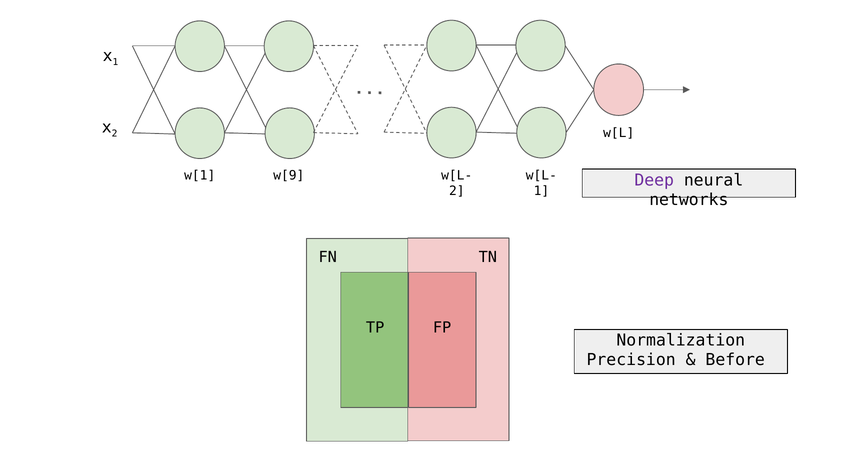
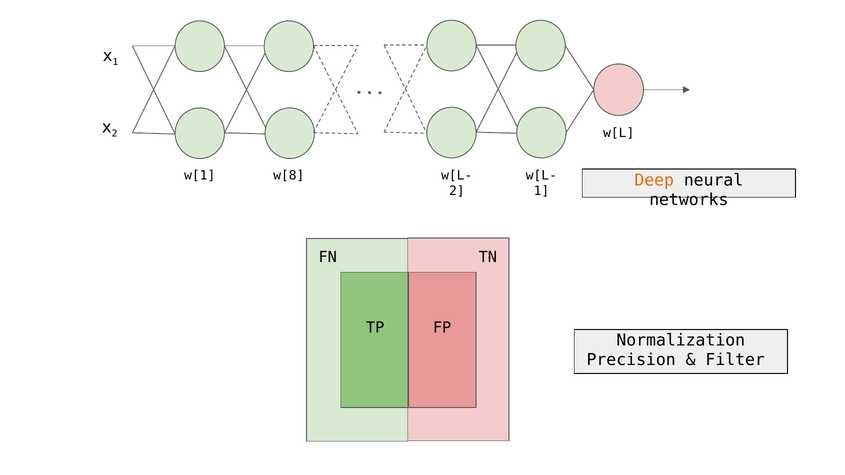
w[9: w[9 -> w[8
Deep colour: purple -> orange
Before: Before -> Filter
